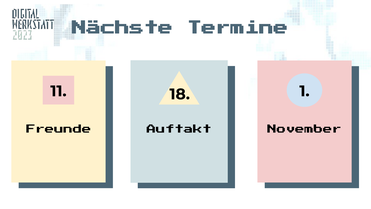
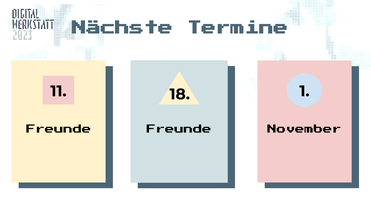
Auftakt at (179, 131): Auftakt -> Freunde
